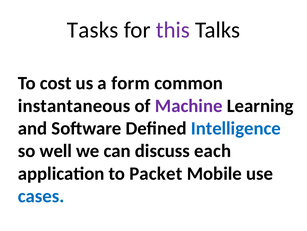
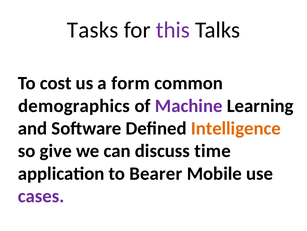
instantaneous: instantaneous -> demographics
Intelligence colour: blue -> orange
well: well -> give
each: each -> time
Packet: Packet -> Bearer
cases colour: blue -> purple
